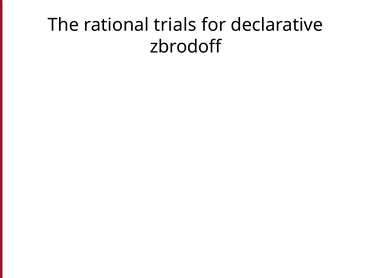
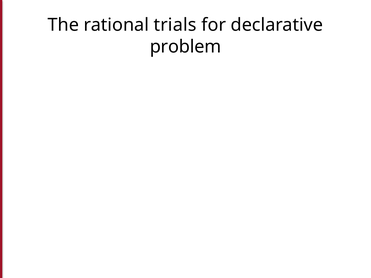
zbrodoff: zbrodoff -> problem
